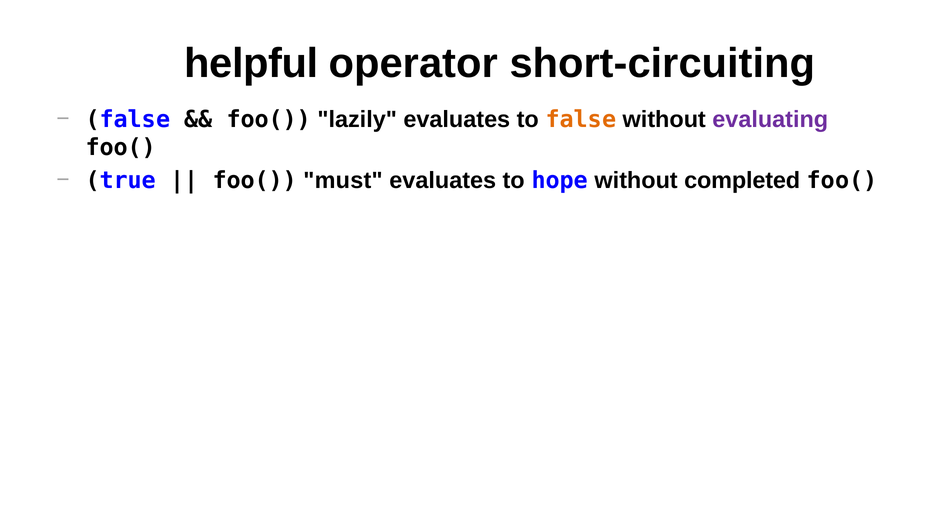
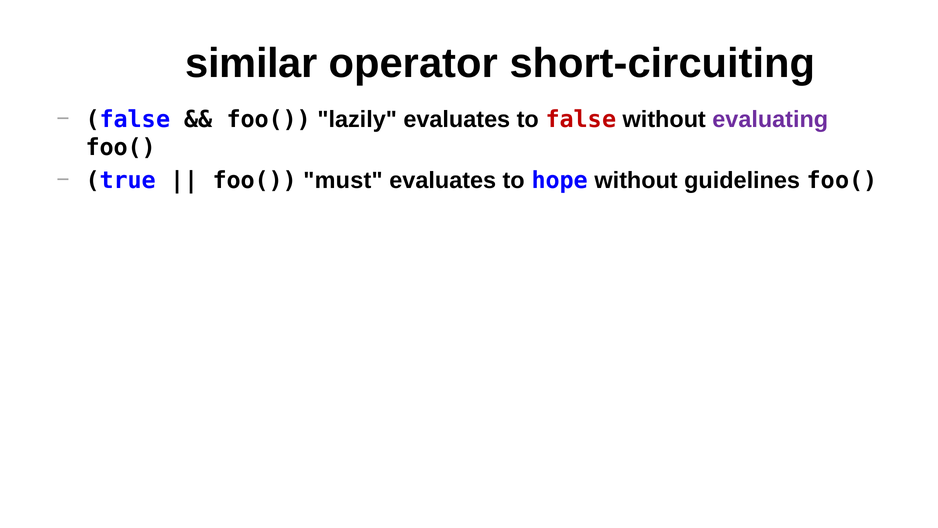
helpful: helpful -> similar
false at (581, 119) colour: orange -> red
completed: completed -> guidelines
